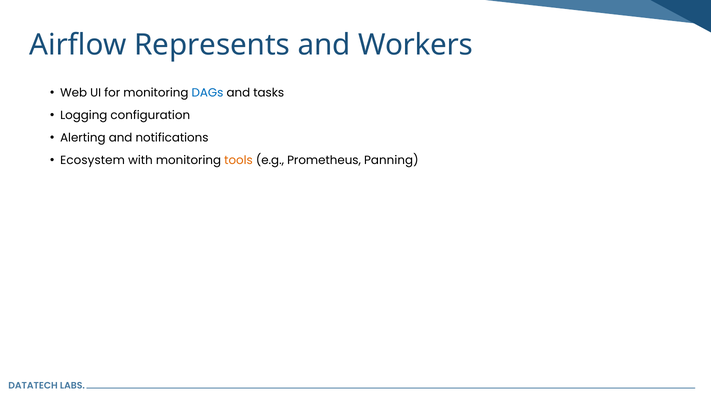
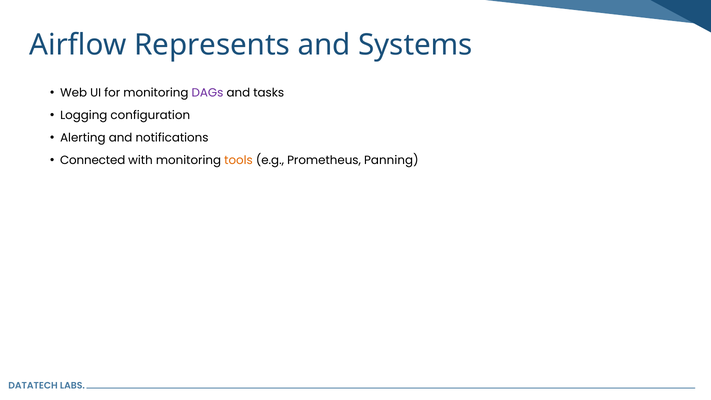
Workers: Workers -> Systems
DAGs colour: blue -> purple
Ecosystem: Ecosystem -> Connected
